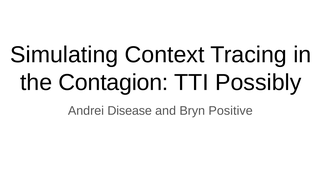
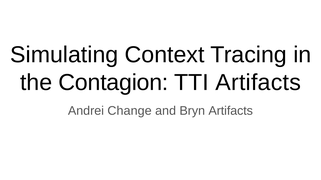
TTI Possibly: Possibly -> Artifacts
Disease: Disease -> Change
Bryn Positive: Positive -> Artifacts
